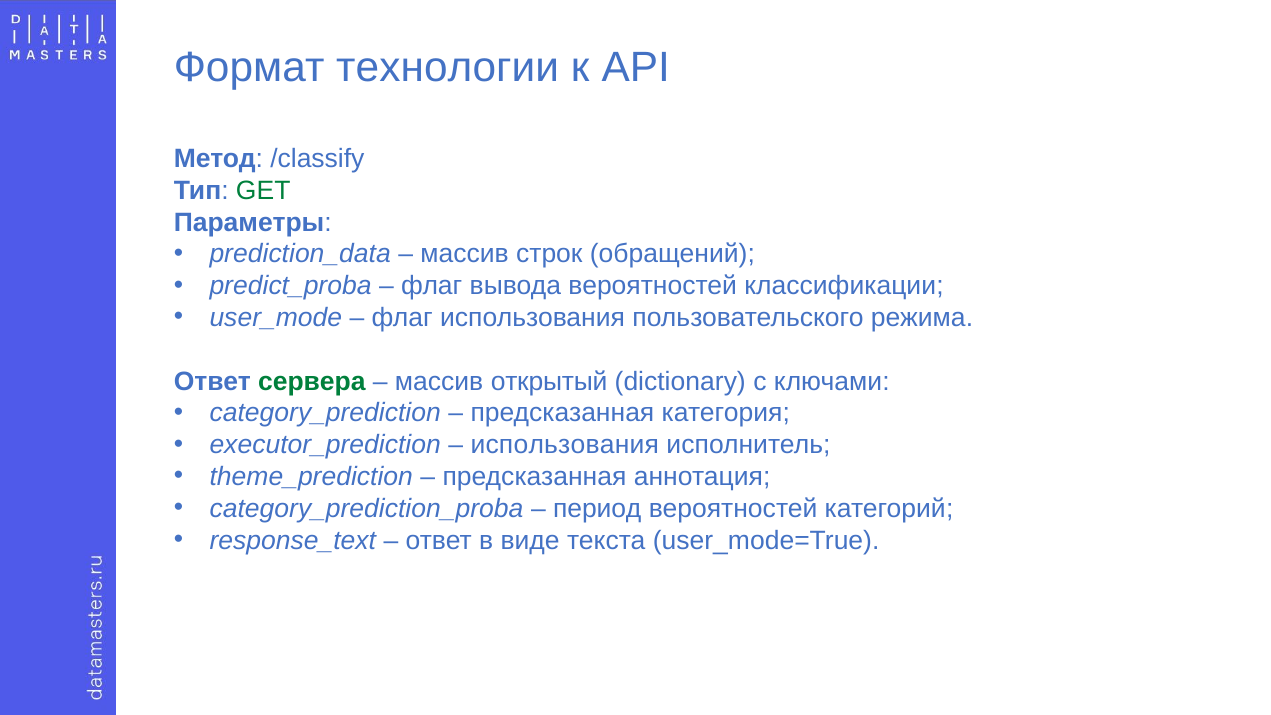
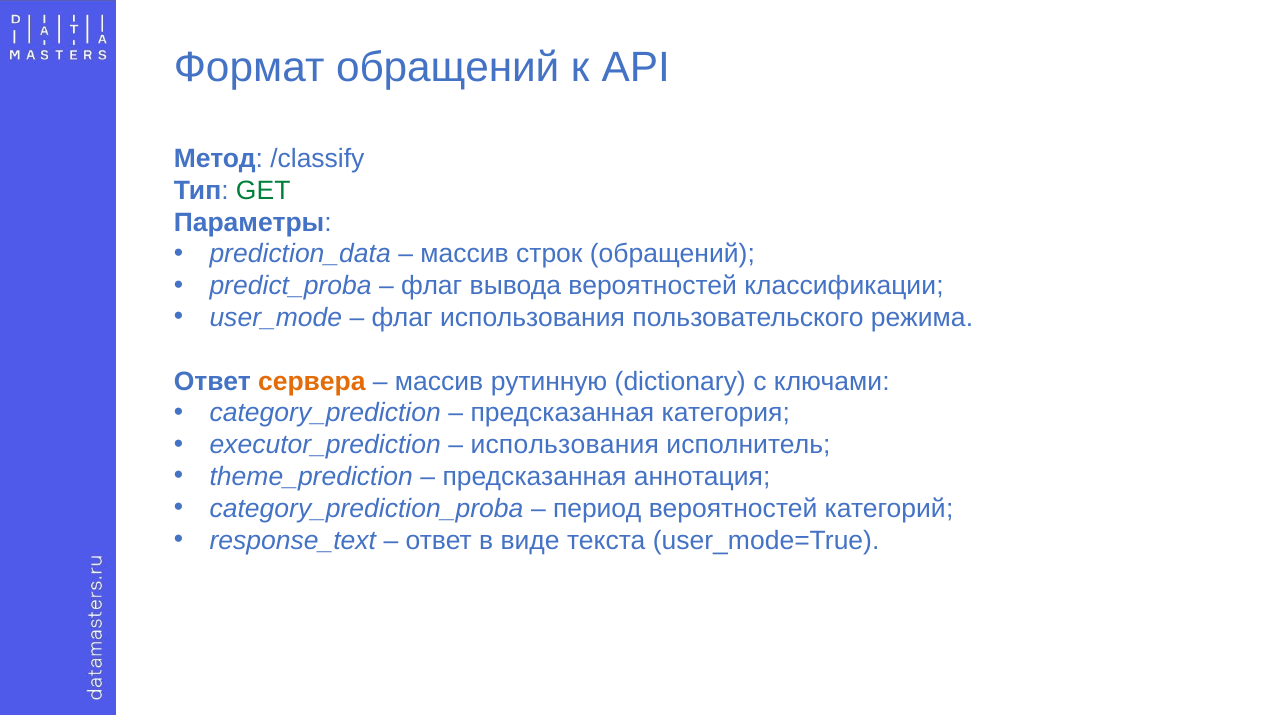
Формат технологии: технологии -> обращений
сервера colour: green -> orange
открытый: открытый -> рутинную
